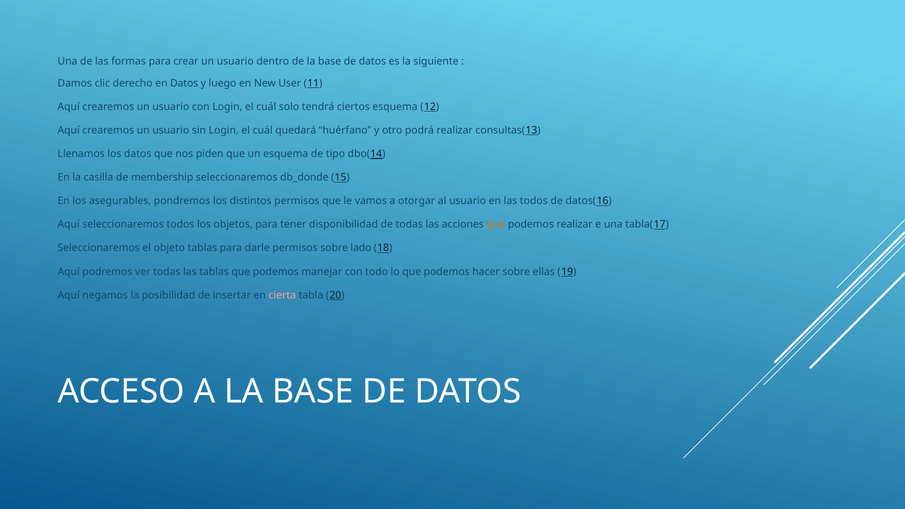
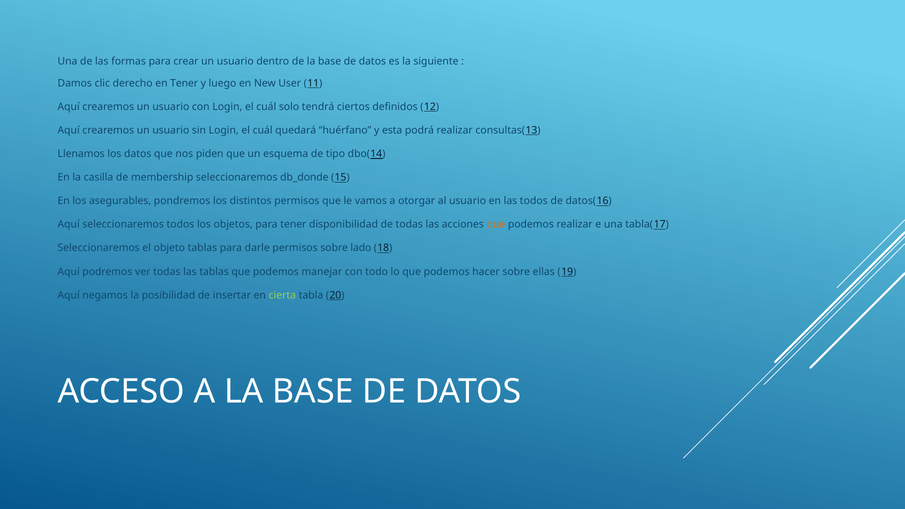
en Datos: Datos -> Tener
ciertos esquema: esquema -> definidos
otro: otro -> esta
cierta colour: pink -> light green
